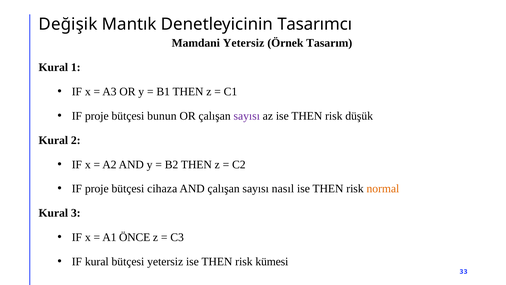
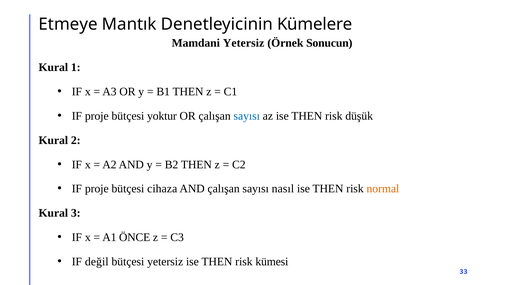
Değişik: Değişik -> Etmeye
Tasarımcı: Tasarımcı -> Kümelere
Tasarım: Tasarım -> Sonucun
bunun: bunun -> yoktur
sayısı at (247, 116) colour: purple -> blue
IF kural: kural -> değil
